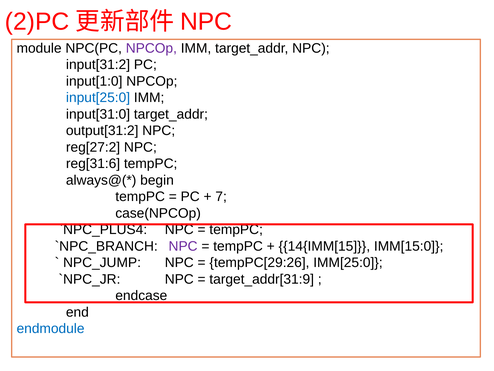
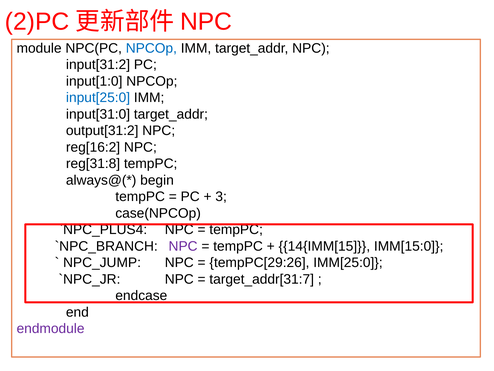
NPCOp at (151, 48) colour: purple -> blue
reg[27:2: reg[27:2 -> reg[16:2
reg[31:6: reg[31:6 -> reg[31:8
7: 7 -> 3
target_addr[31:9: target_addr[31:9 -> target_addr[31:7
endmodule colour: blue -> purple
